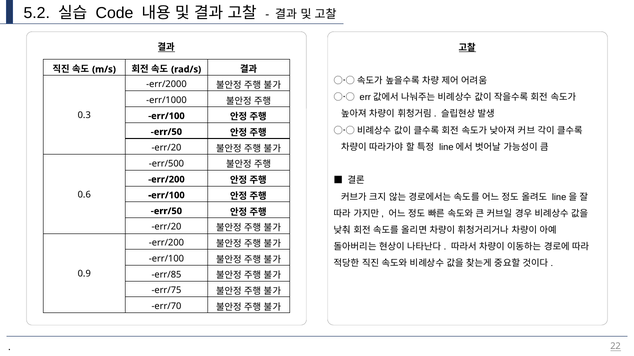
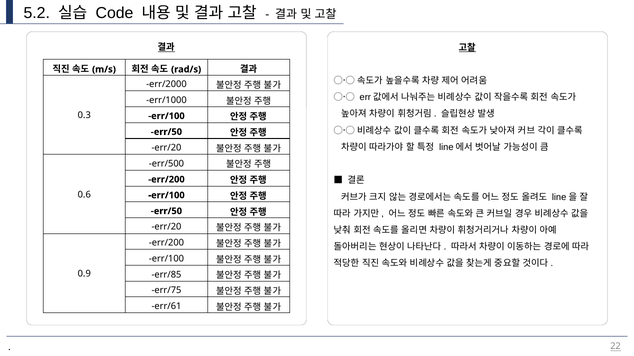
err/70: err/70 -> err/61
